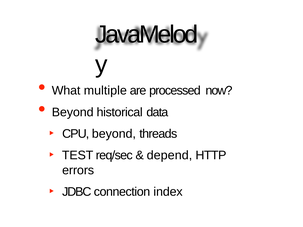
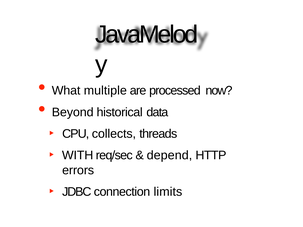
CPU beyond: beyond -> collects
TEST: TEST -> WITH
index: index -> limits
